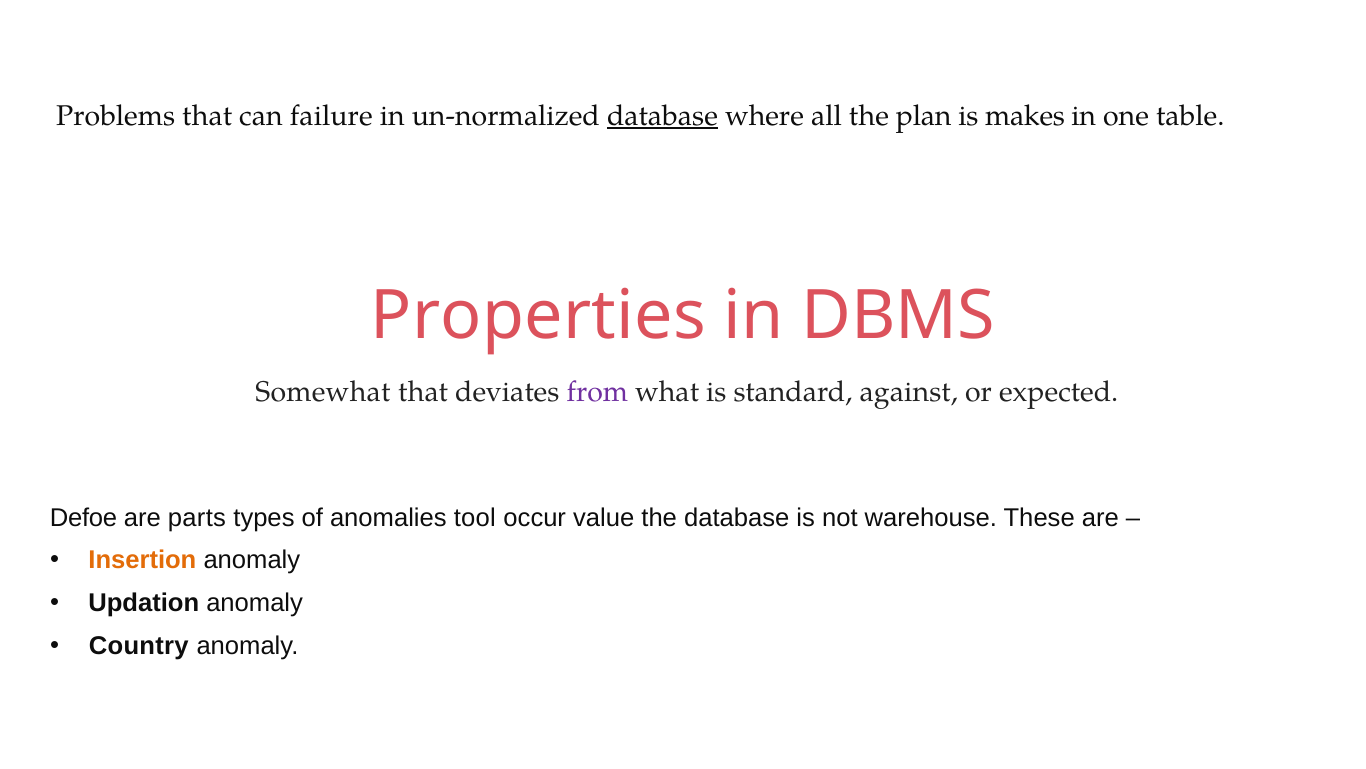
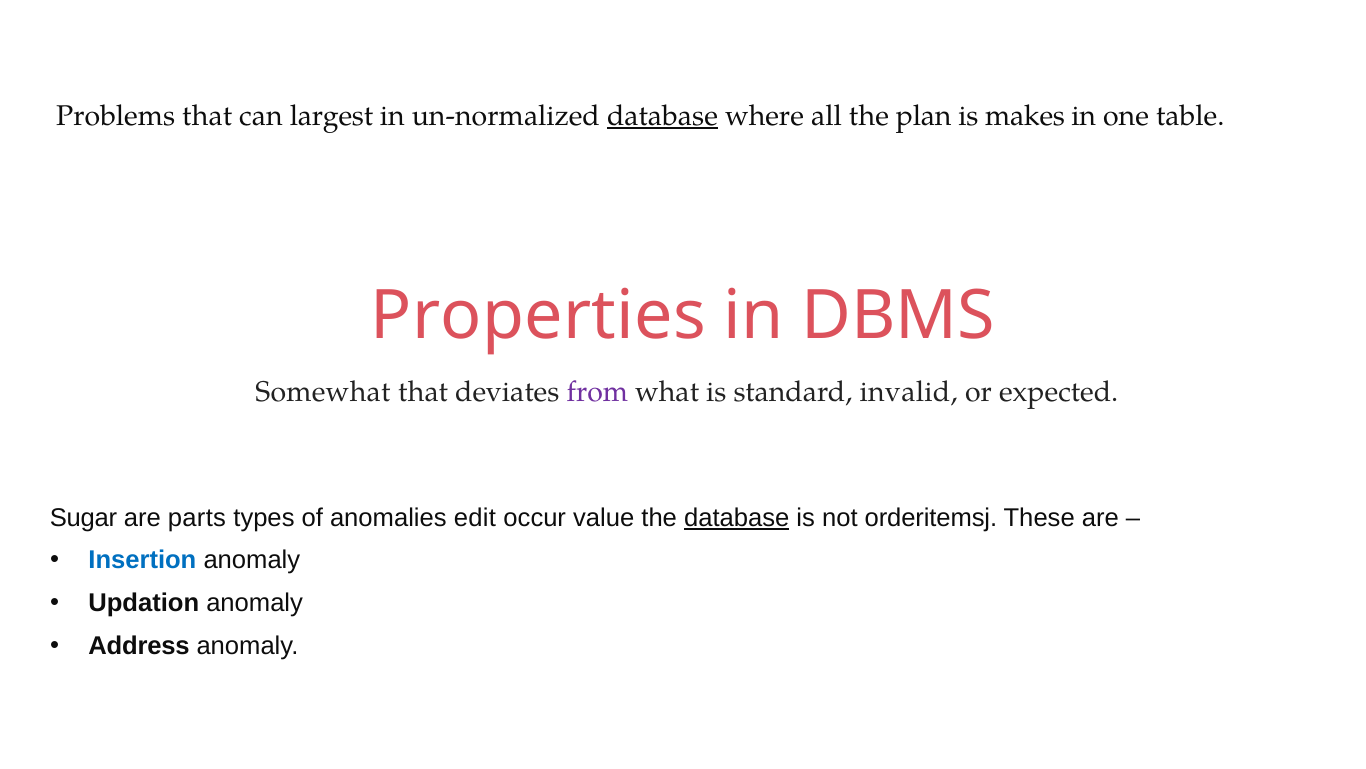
failure: failure -> largest
against: against -> invalid
Defoe: Defoe -> Sugar
tool: tool -> edit
database at (737, 517) underline: none -> present
warehouse: warehouse -> orderitemsj
Insertion colour: orange -> blue
Country: Country -> Address
